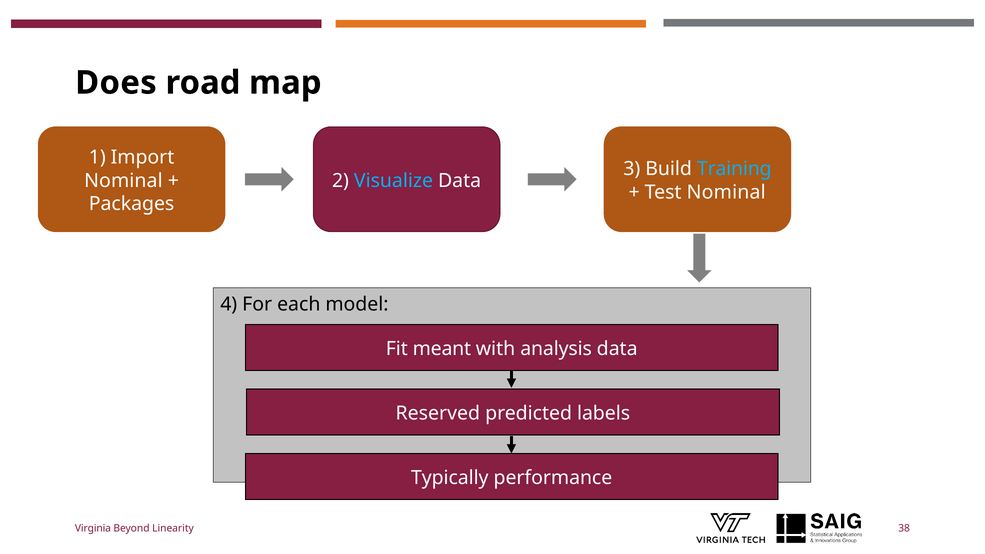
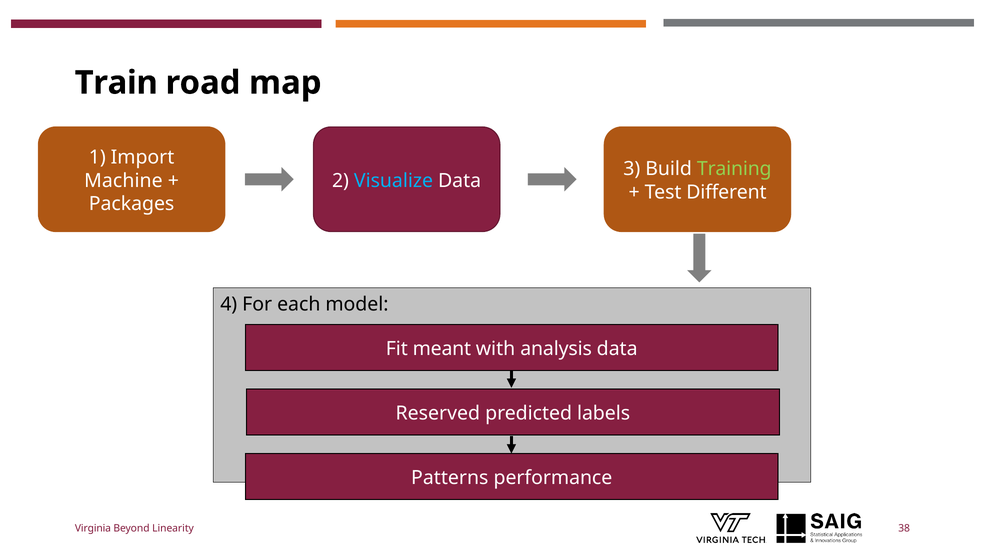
Does: Does -> Train
Training colour: light blue -> light green
Nominal at (123, 181): Nominal -> Machine
Test Nominal: Nominal -> Different
Typically: Typically -> Patterns
